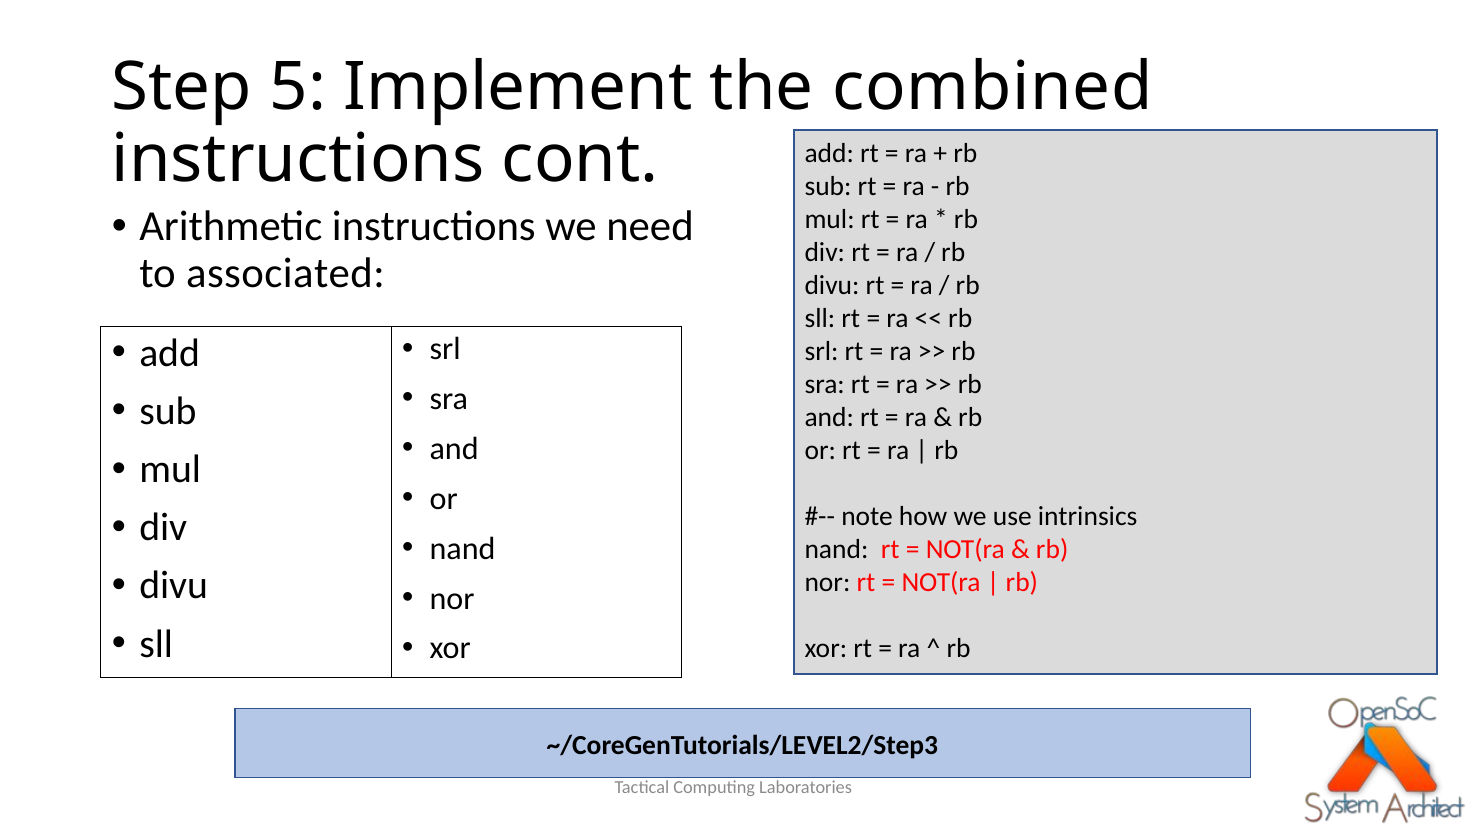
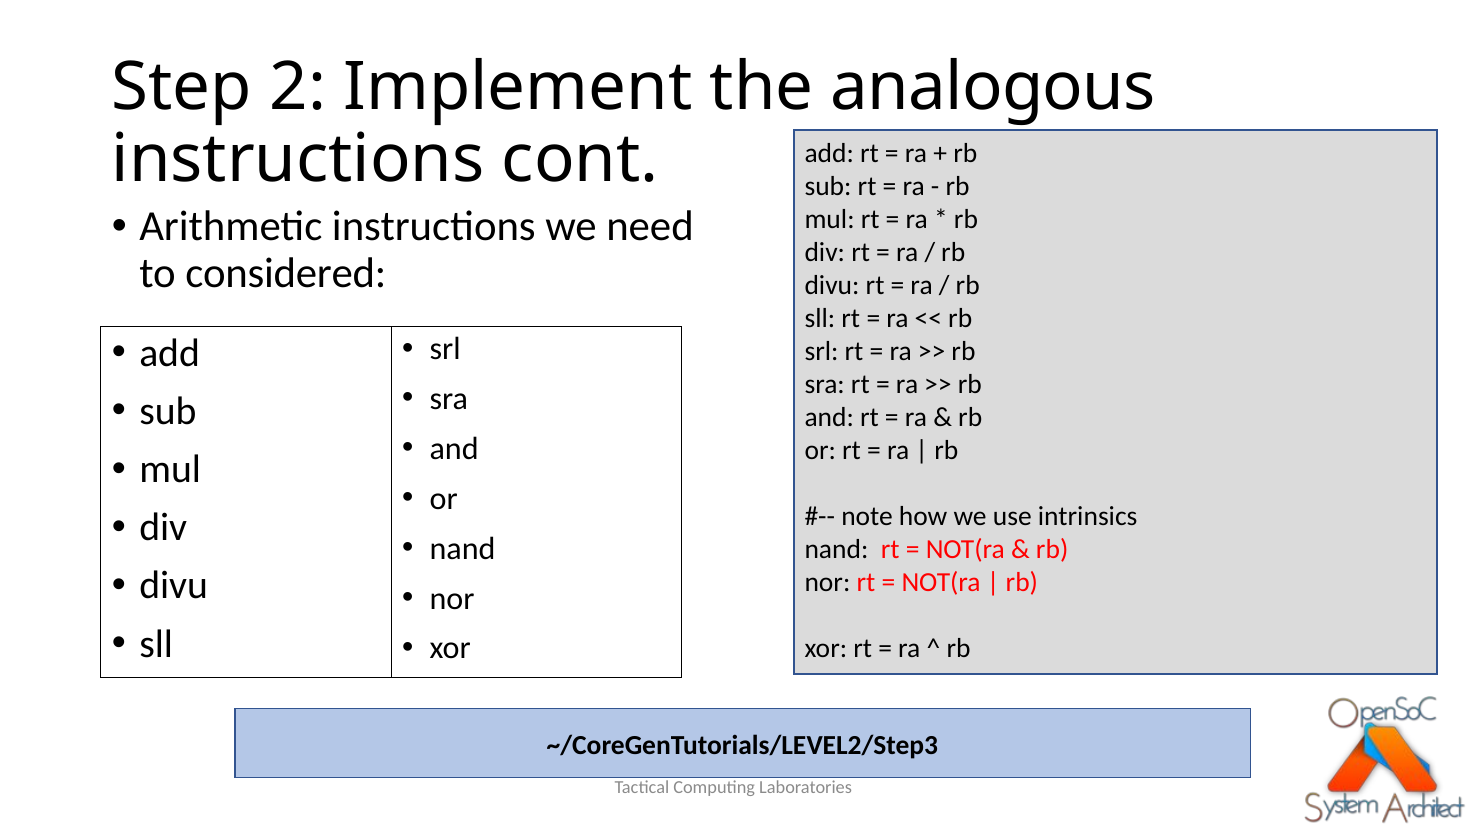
5: 5 -> 2
combined: combined -> analogous
associated: associated -> considered
